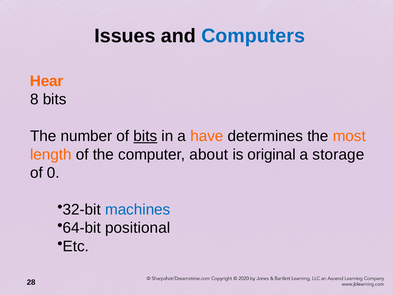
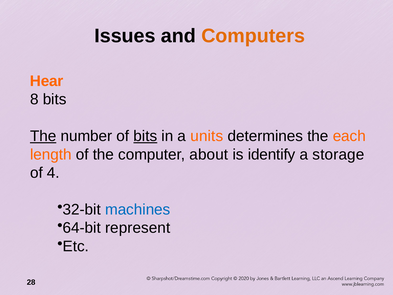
Computers colour: blue -> orange
The at (43, 136) underline: none -> present
have: have -> units
most: most -> each
original: original -> identify
0: 0 -> 4
positional: positional -> represent
